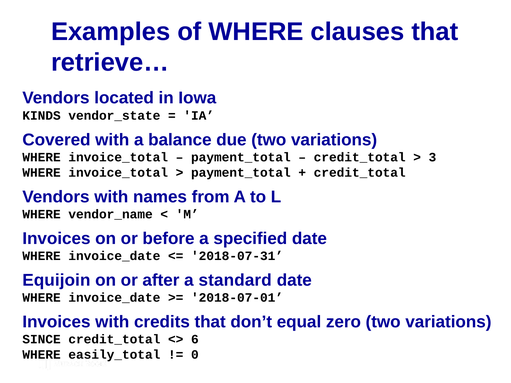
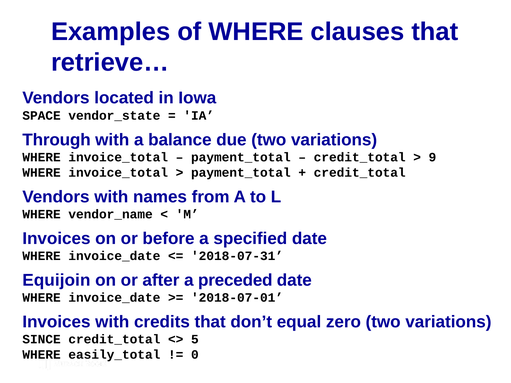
KINDS: KINDS -> SPACE
Covered: Covered -> Through
3: 3 -> 9
standard: standard -> preceded
6: 6 -> 5
